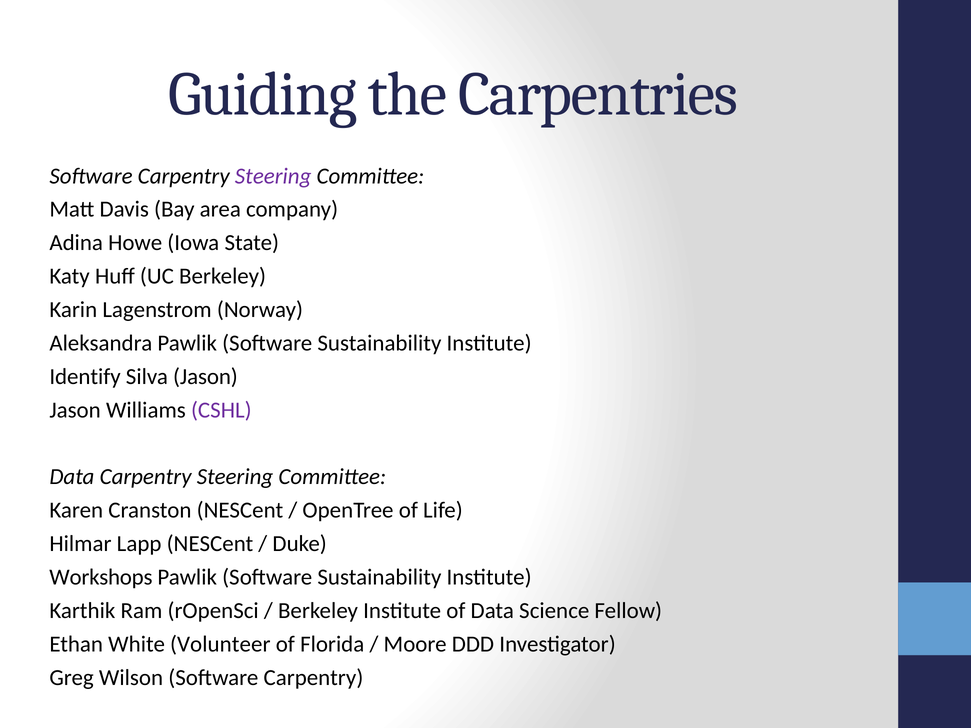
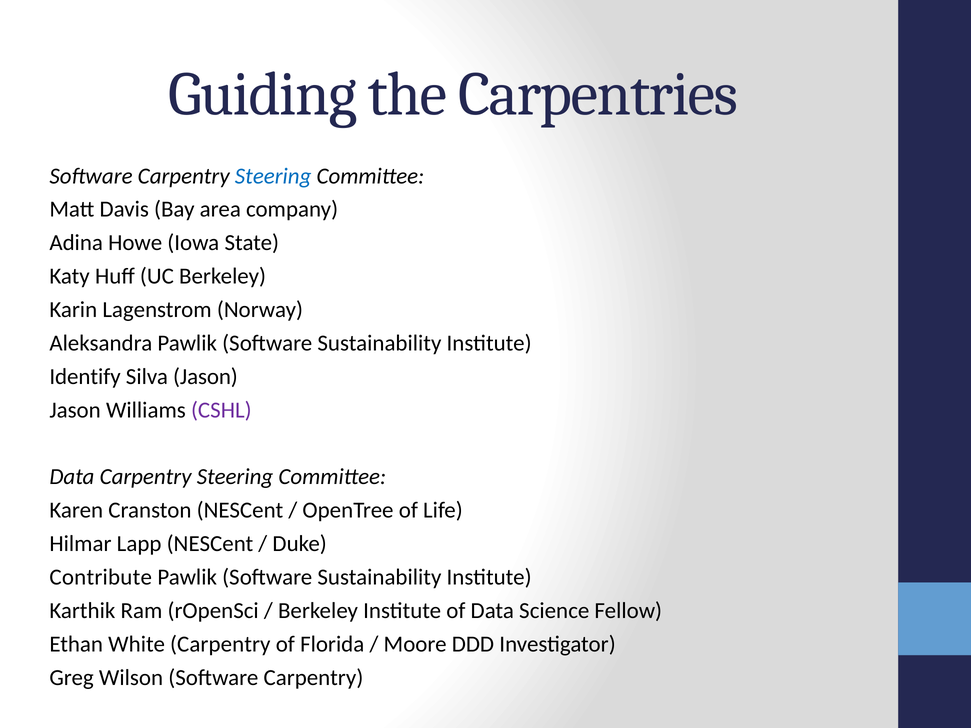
Steering at (273, 176) colour: purple -> blue
Workshops: Workshops -> Contribute
White Volunteer: Volunteer -> Carpentry
